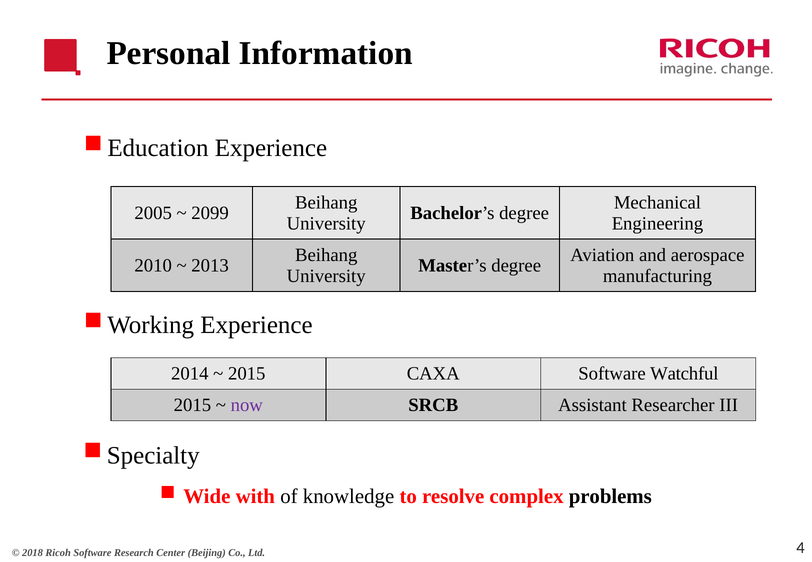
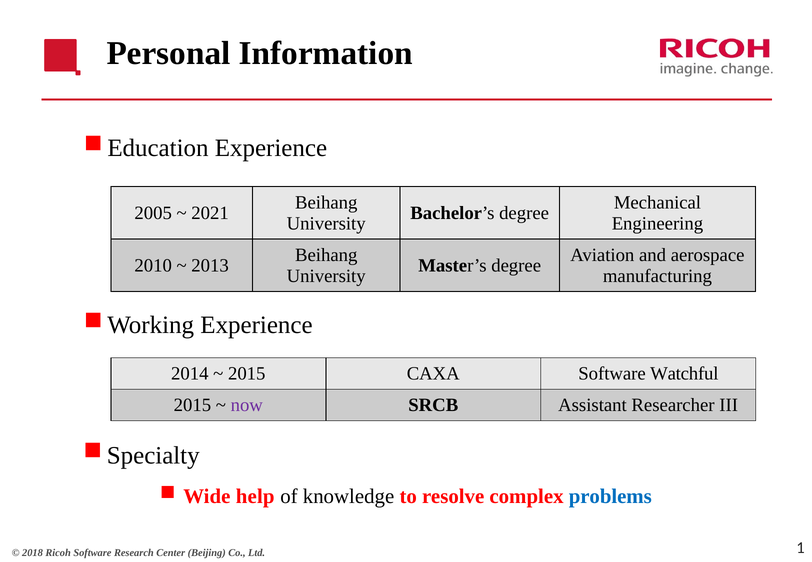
2099: 2099 -> 2021
with: with -> help
problems colour: black -> blue
4: 4 -> 1
